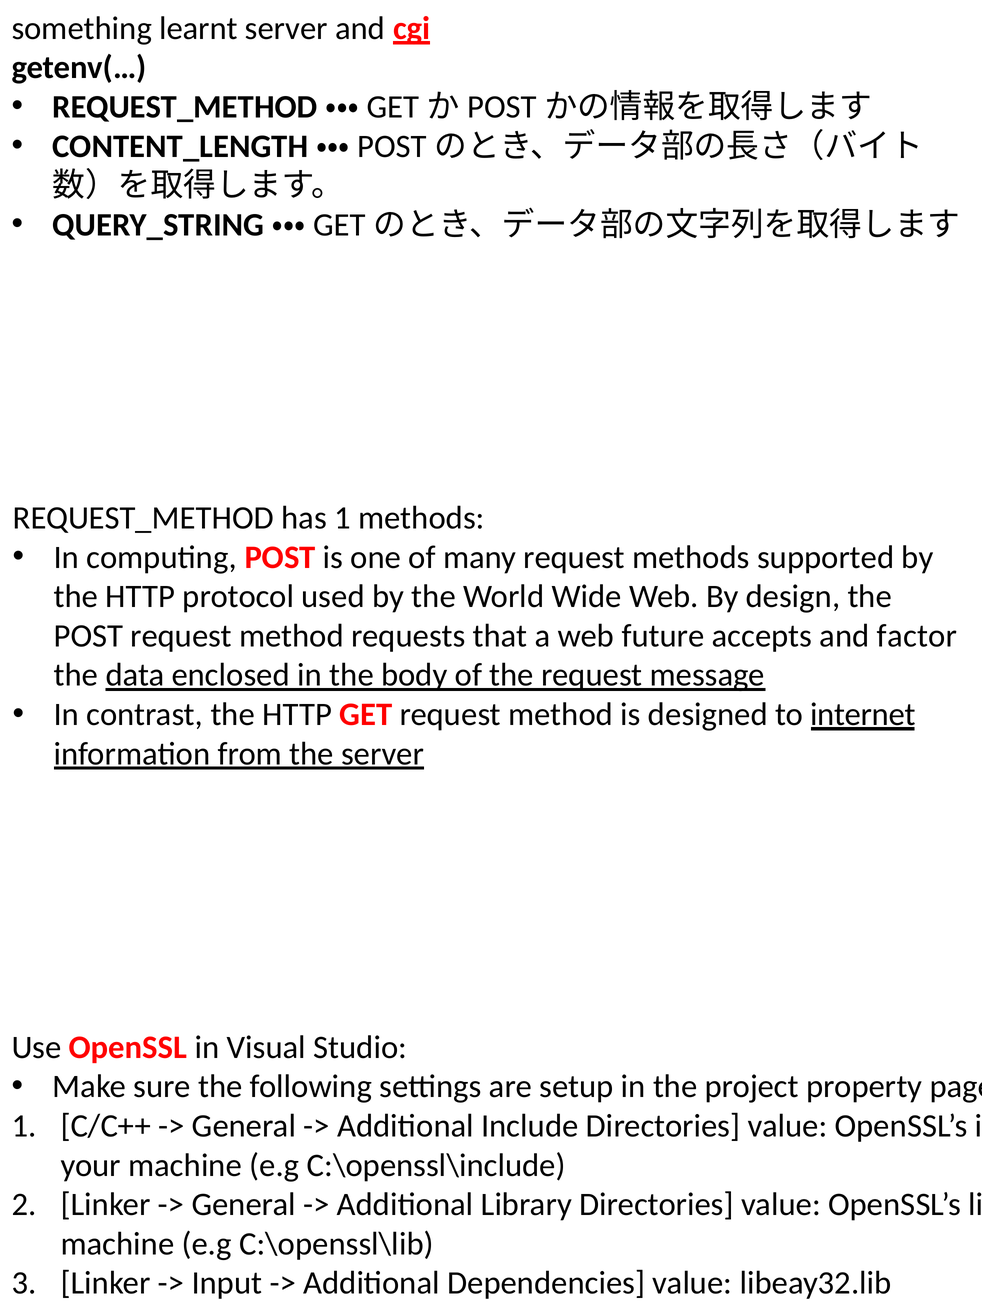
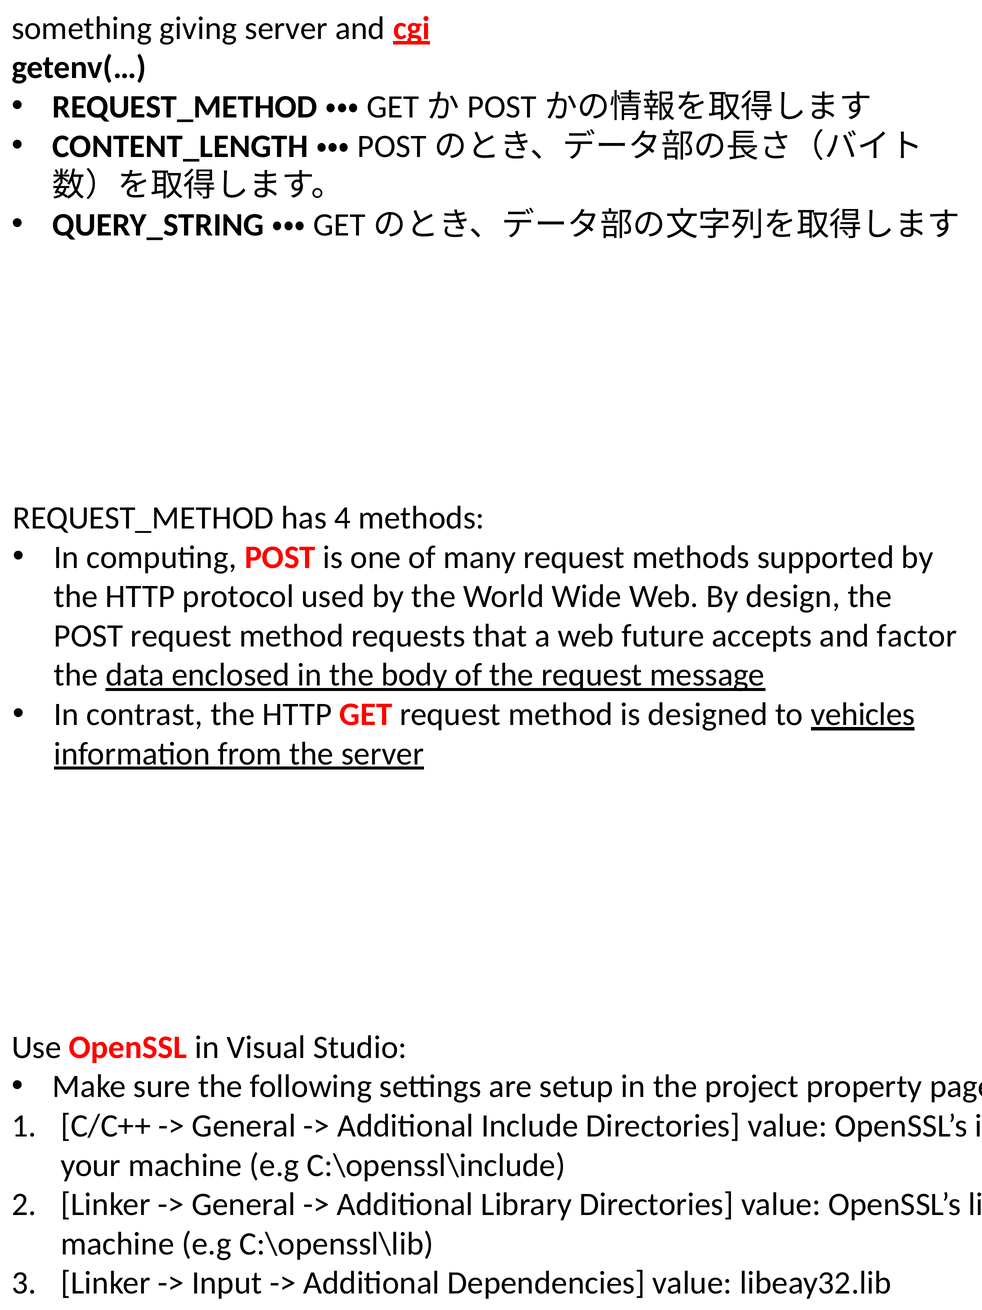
learnt: learnt -> giving
has 1: 1 -> 4
internet: internet -> vehicles
